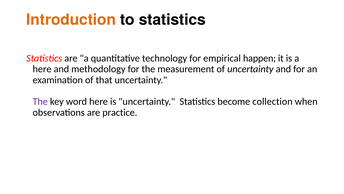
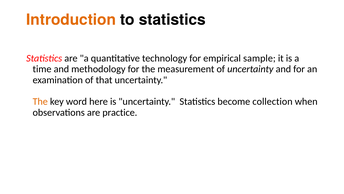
happen: happen -> sample
here at (42, 69): here -> time
The at (40, 101) colour: purple -> orange
